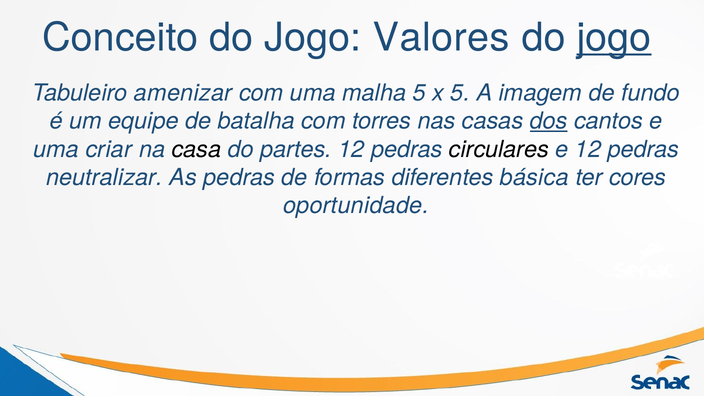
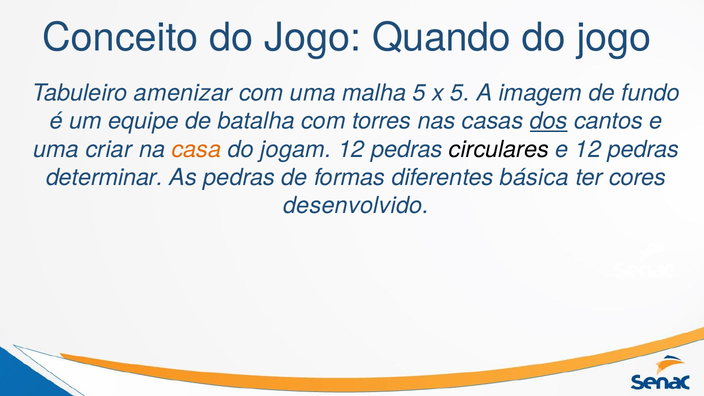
Valores: Valores -> Quando
jogo at (614, 37) underline: present -> none
casa colour: black -> orange
partes: partes -> jogam
neutralizar: neutralizar -> determinar
oportunidade: oportunidade -> desenvolvido
